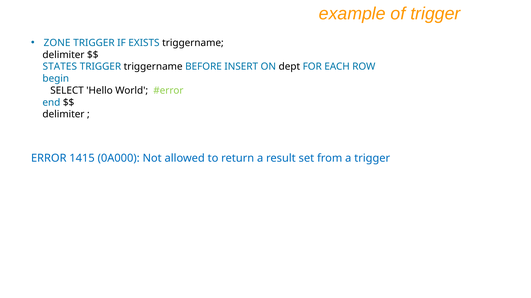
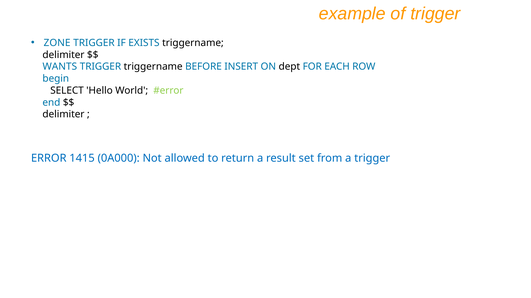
STATES: STATES -> WANTS
